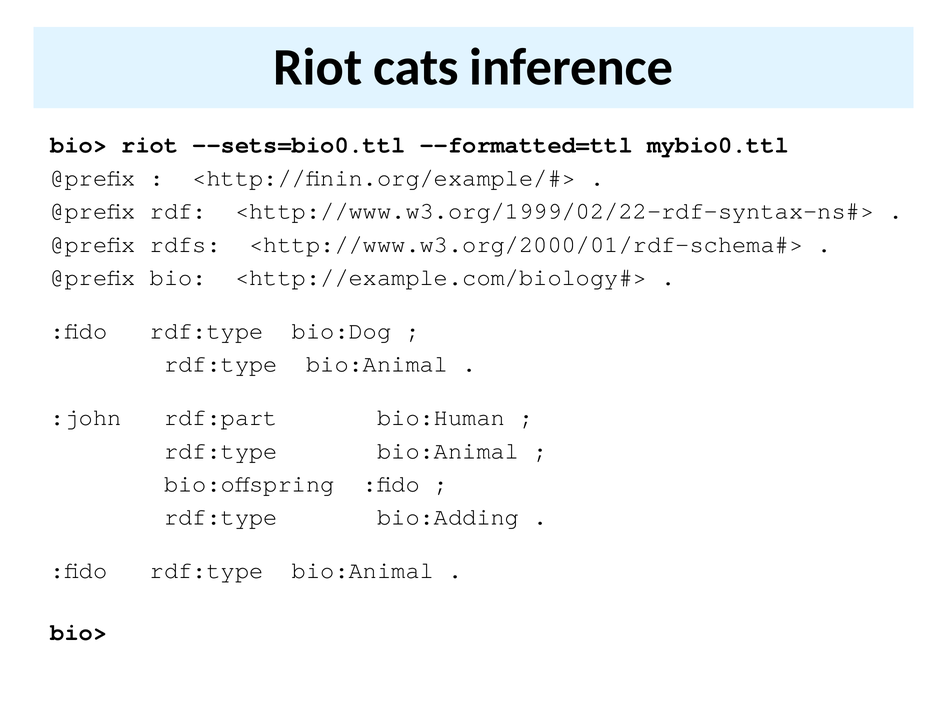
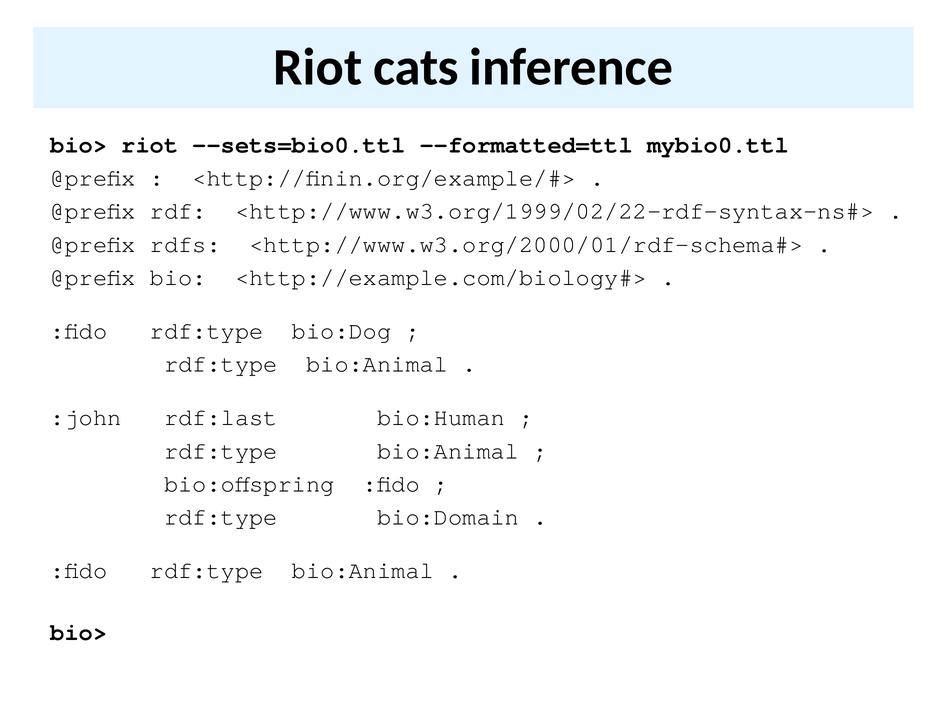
rdf:part: rdf:part -> rdf:last
bio:Adding: bio:Adding -> bio:Domain
